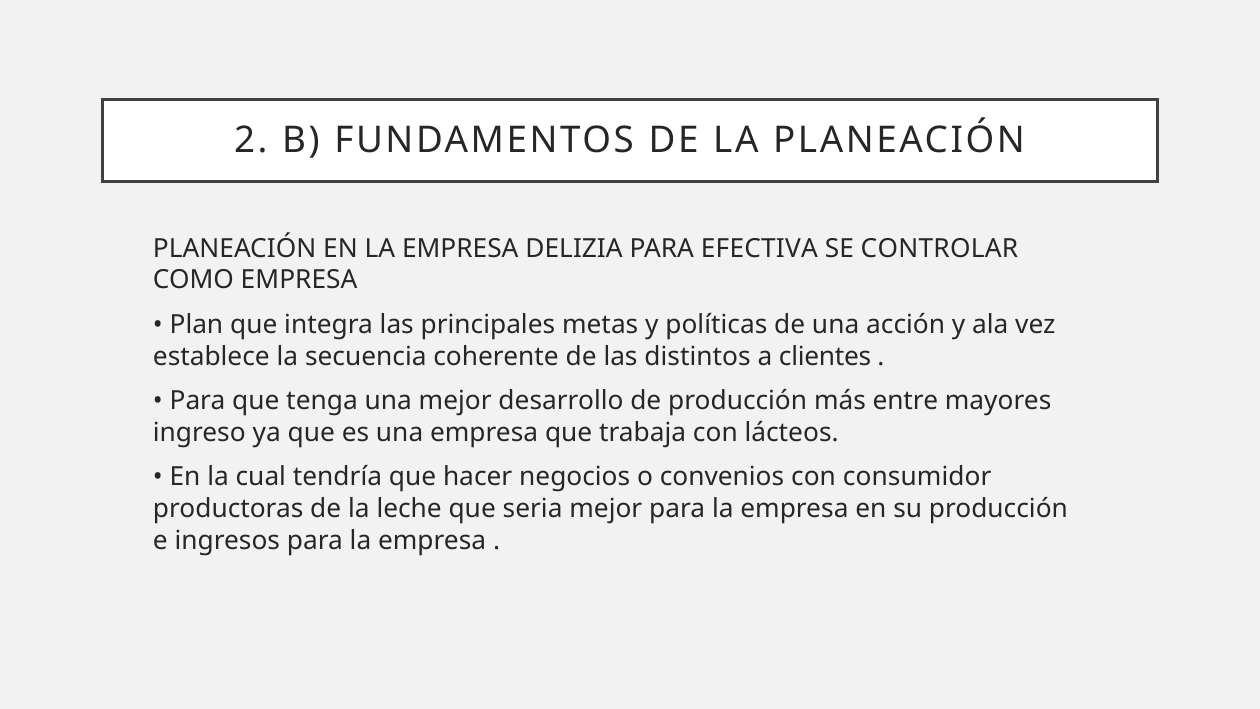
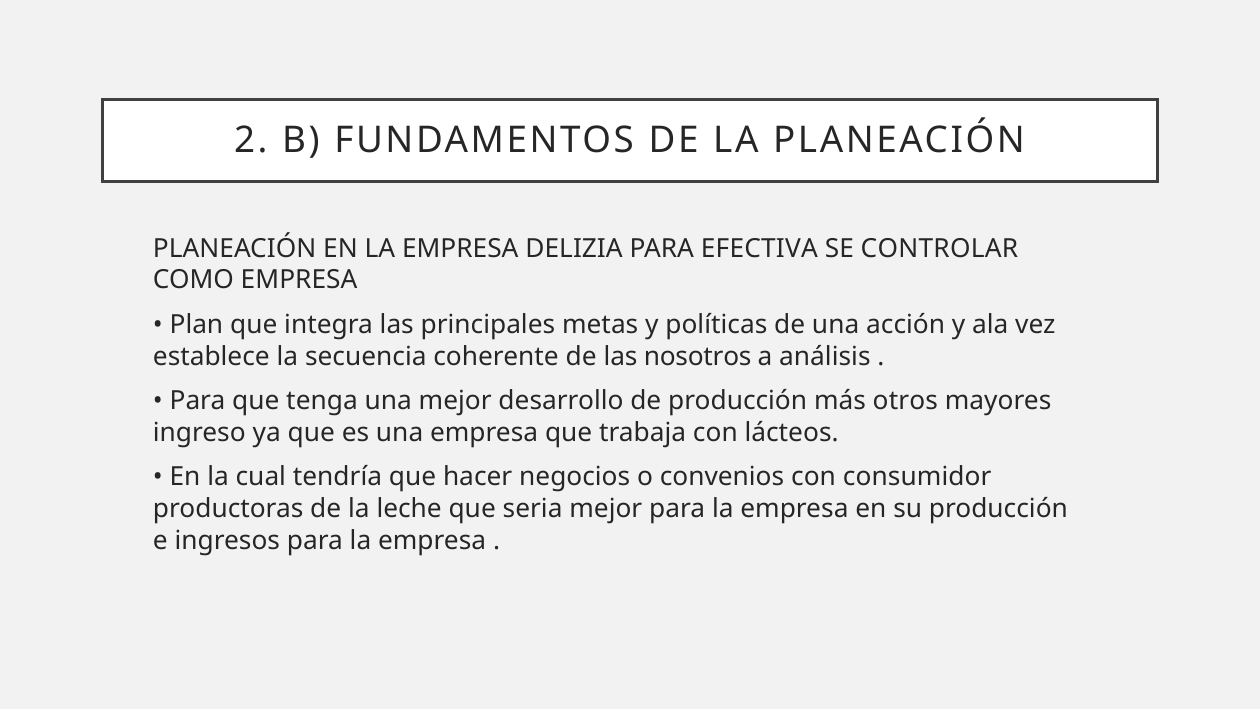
distintos: distintos -> nosotros
clientes: clientes -> análisis
entre: entre -> otros
